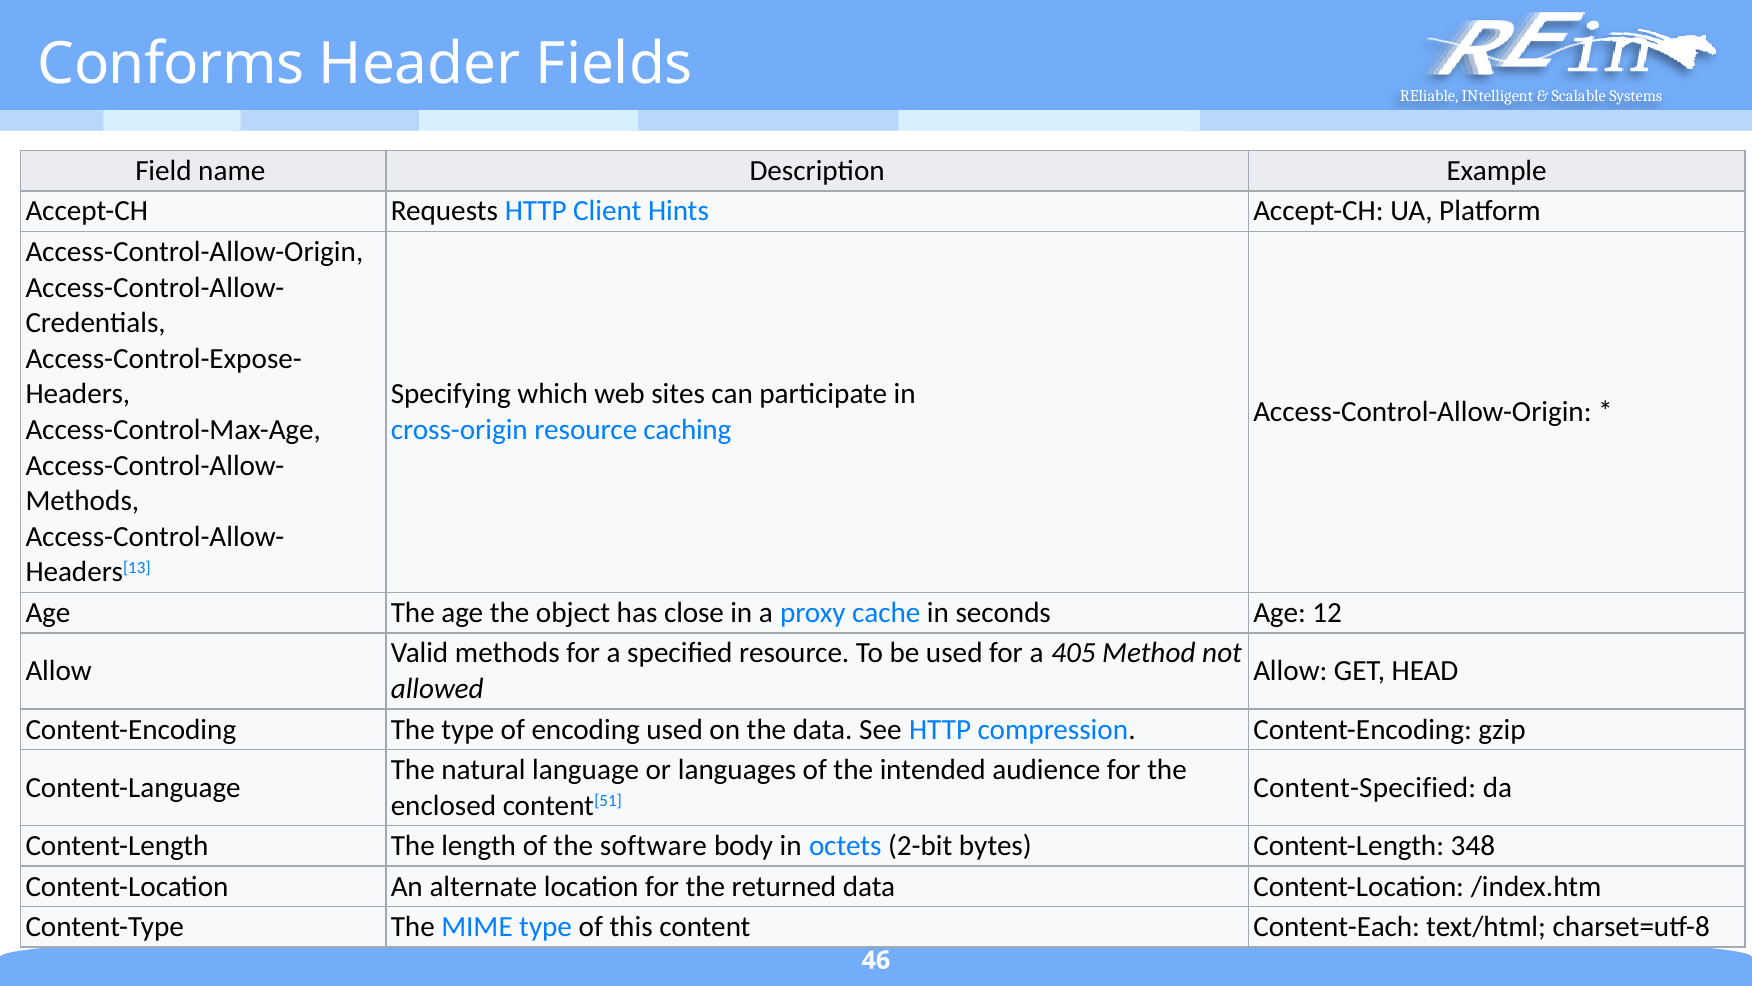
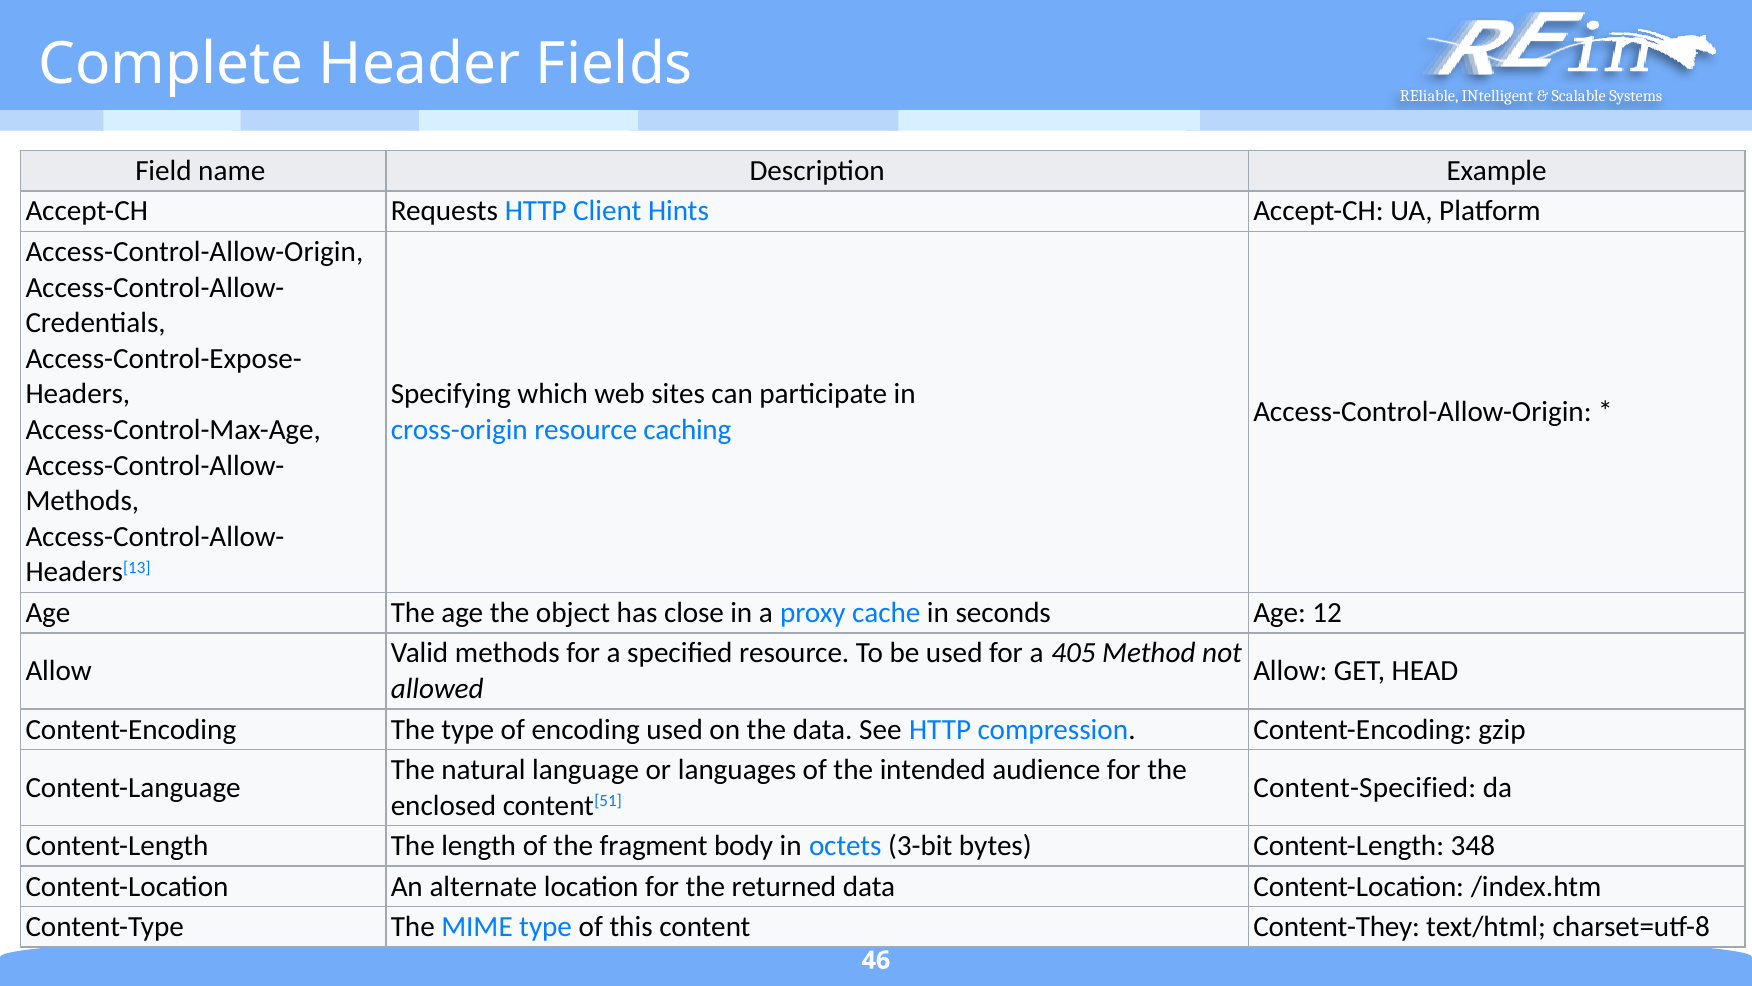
Conforms: Conforms -> Complete
software: software -> fragment
2-bit: 2-bit -> 3-bit
Content-Each: Content-Each -> Content-They
